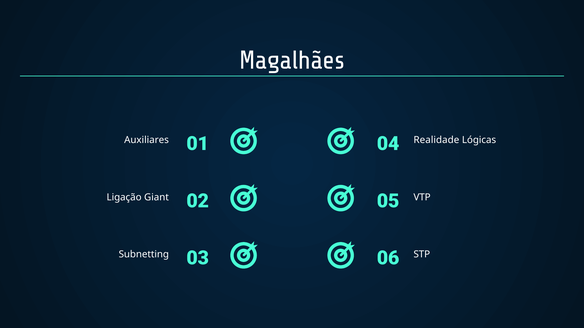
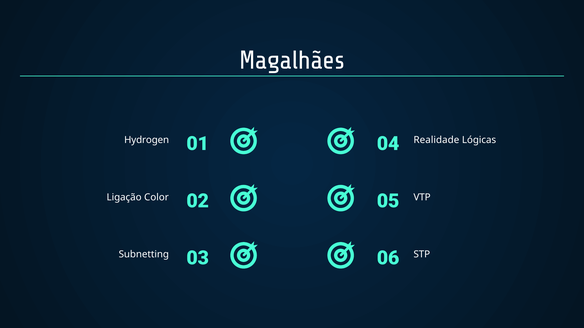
Auxiliares: Auxiliares -> Hydrogen
Giant: Giant -> Color
